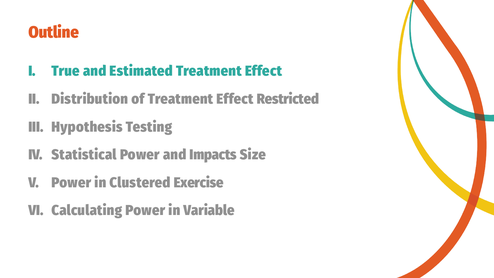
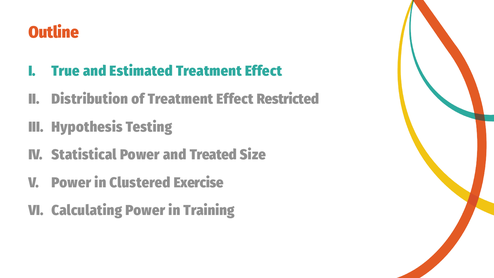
Impacts: Impacts -> Treated
Variable: Variable -> Training
